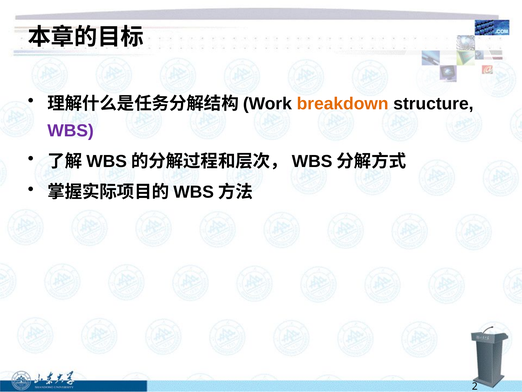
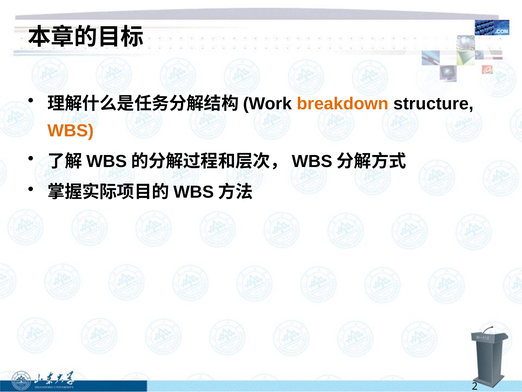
WBS colour: purple -> orange
